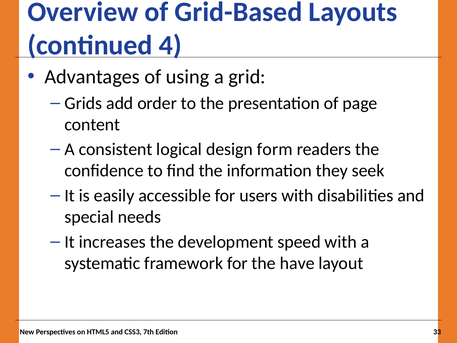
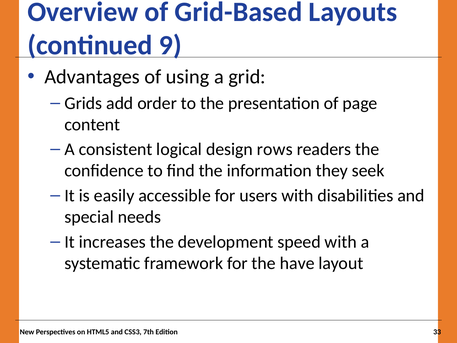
4: 4 -> 9
form: form -> rows
